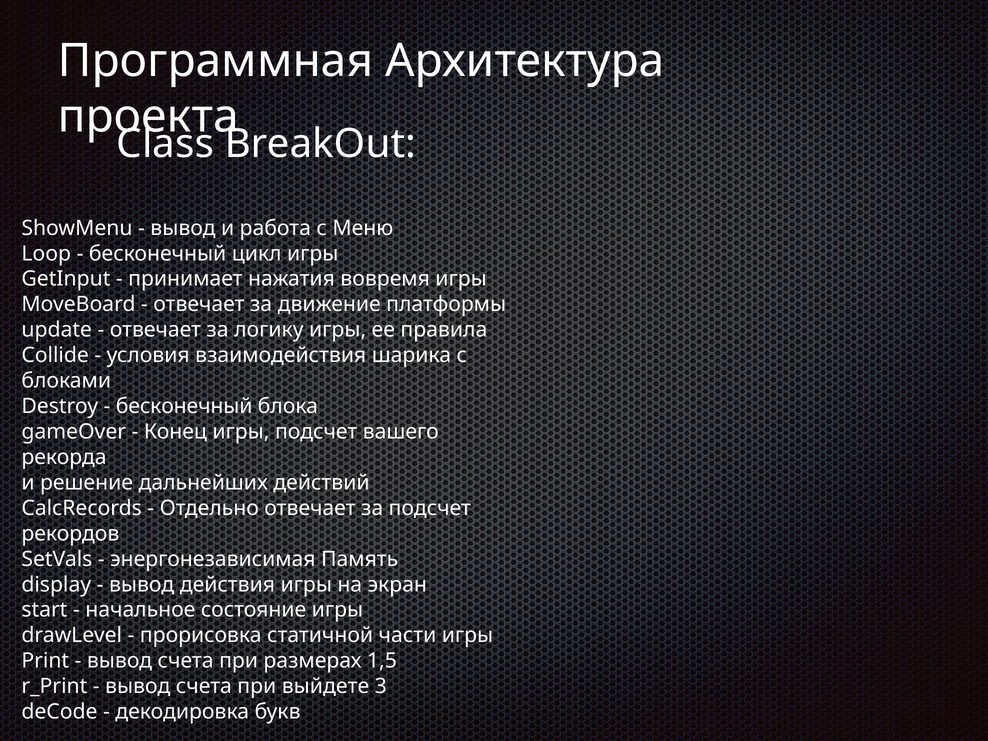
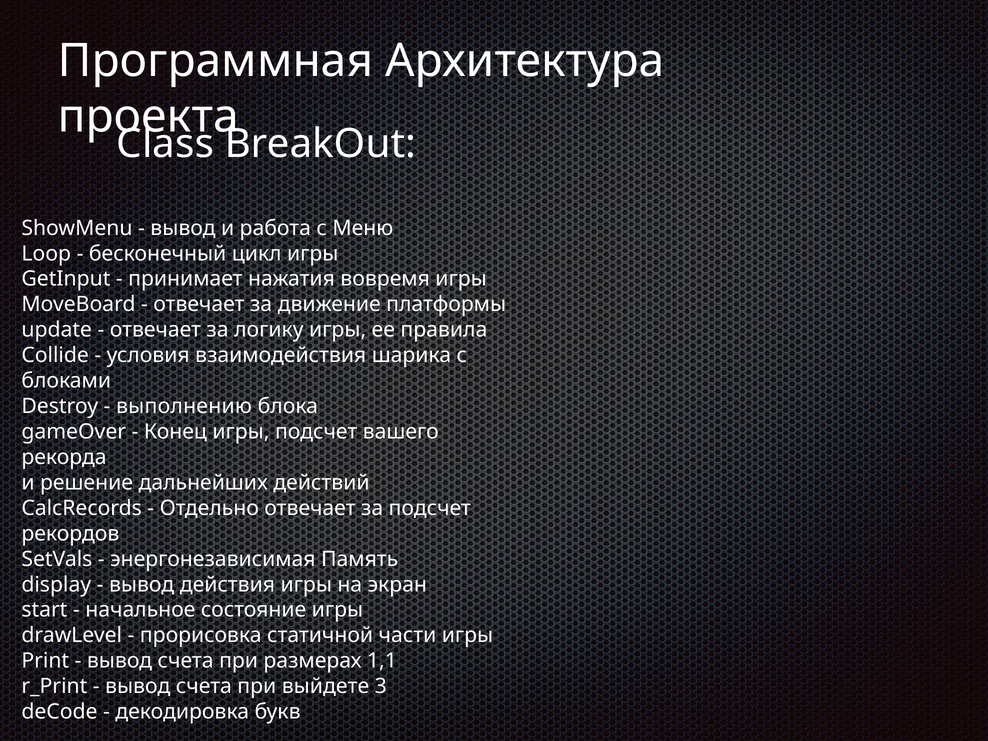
бесконечный at (184, 406): бесконечный -> выполнению
1,5: 1,5 -> 1,1
